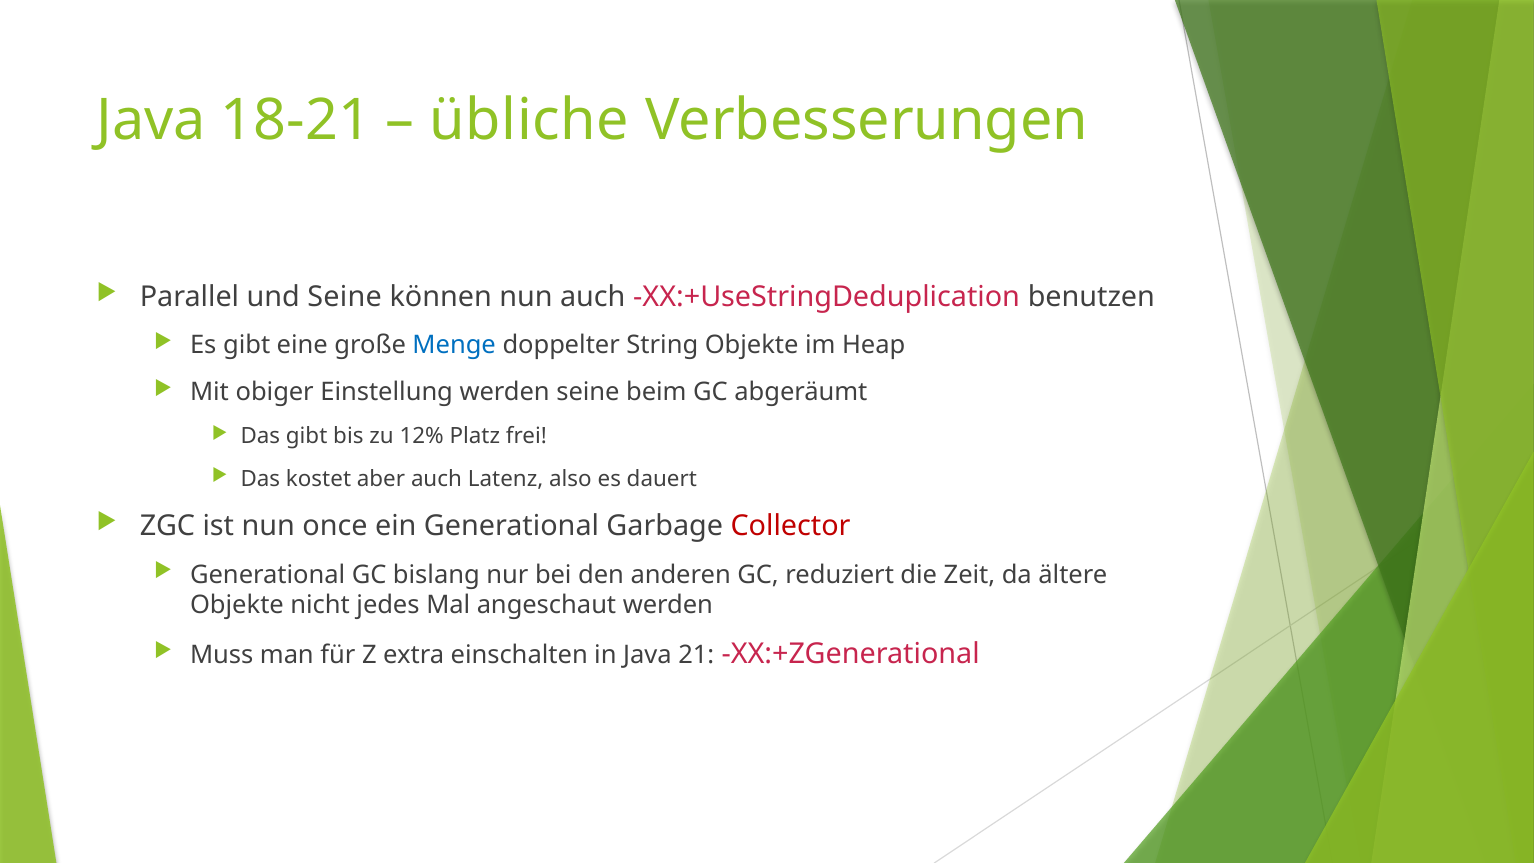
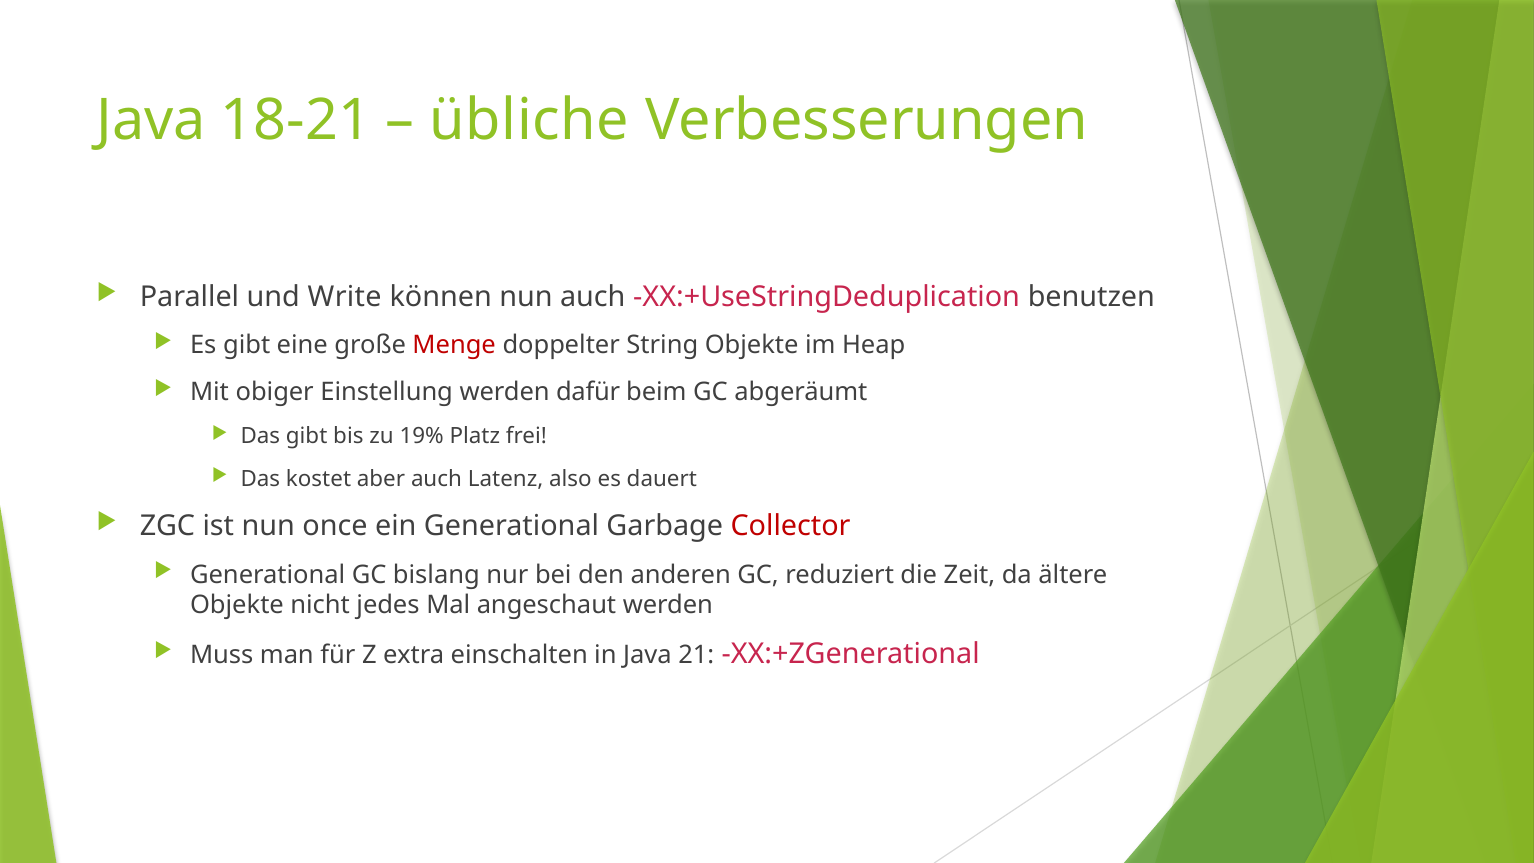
und Seine: Seine -> Write
Menge colour: blue -> red
werden seine: seine -> dafür
12%: 12% -> 19%
